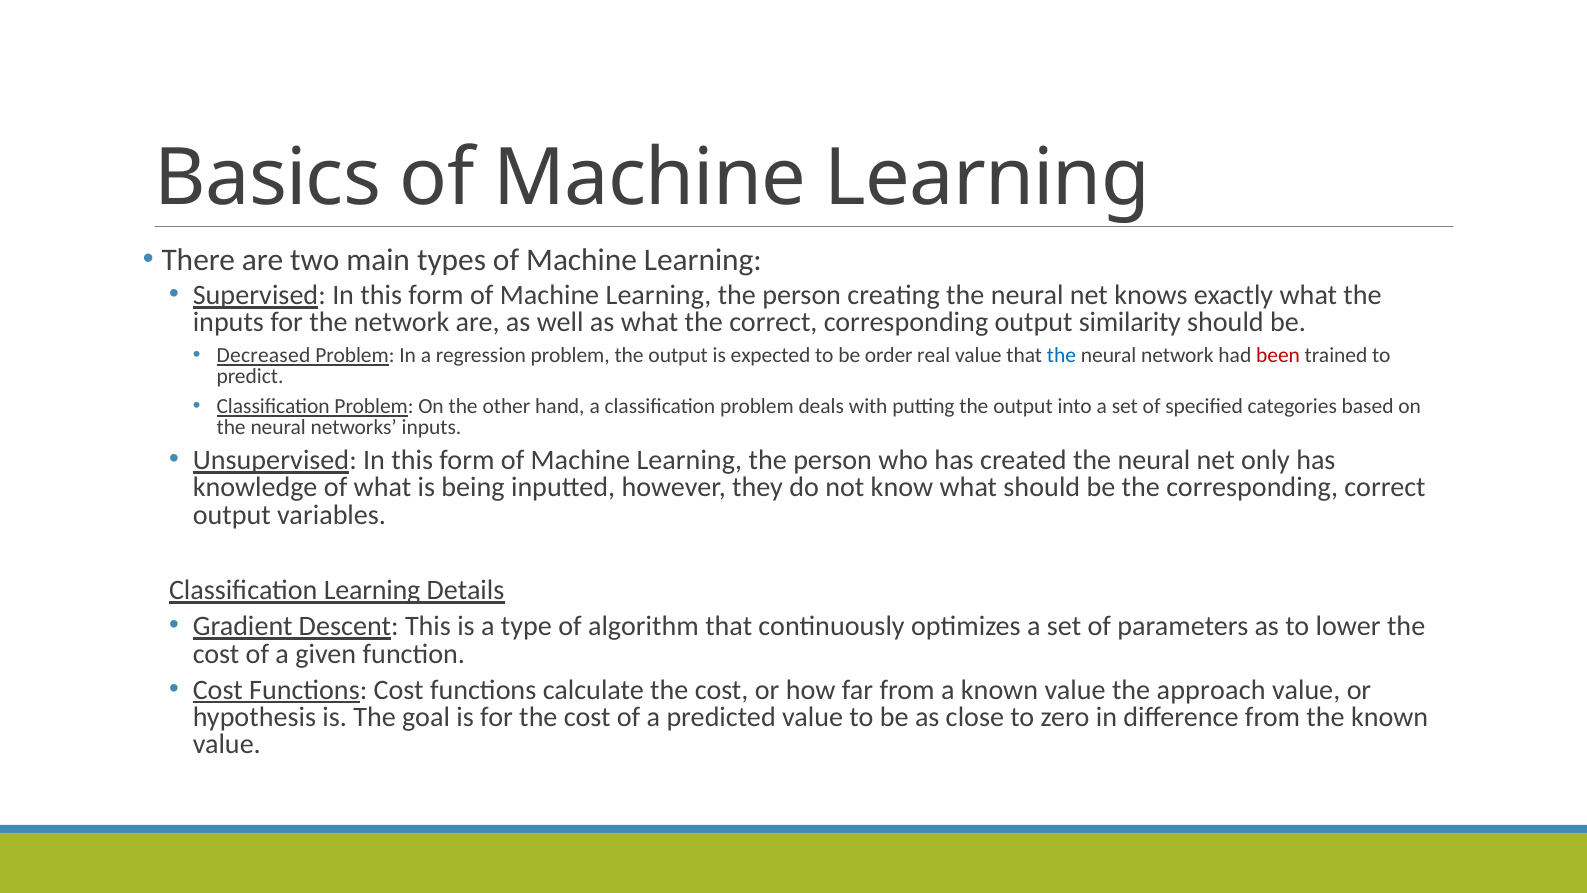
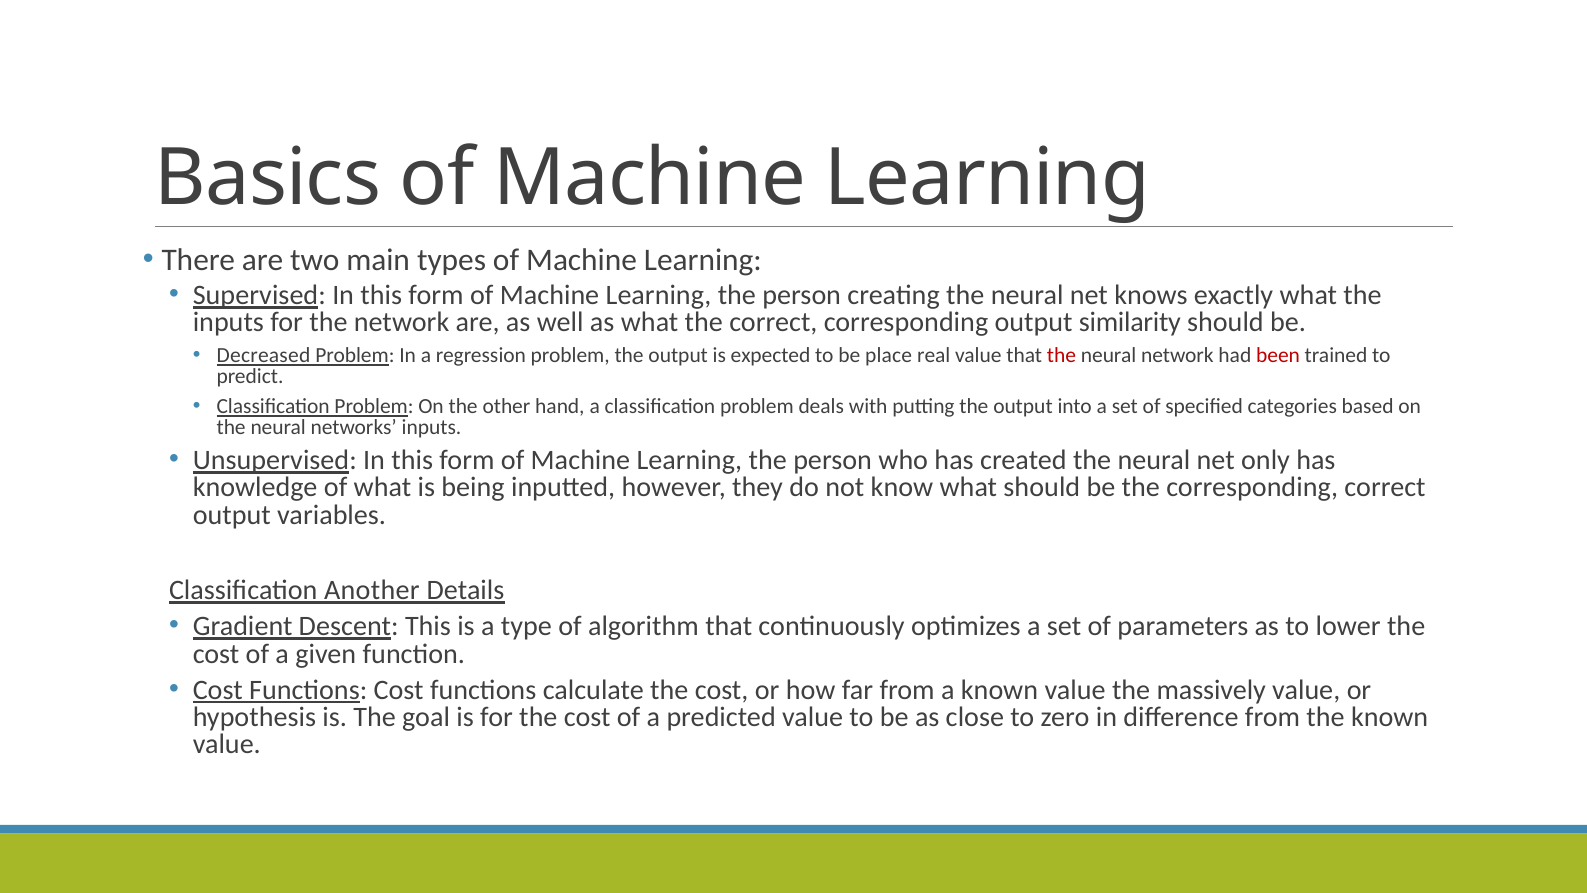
order: order -> place
the at (1061, 356) colour: blue -> red
Classification Learning: Learning -> Another
approach: approach -> massively
